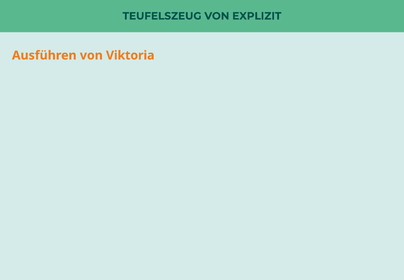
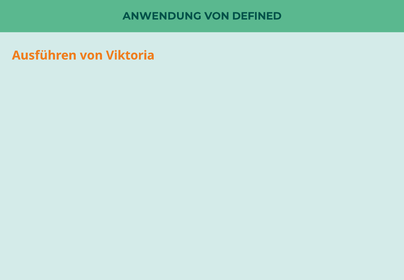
TEUFELSZEUG: TEUFELSZEUG -> ANWENDUNG
EXPLIZIT: EXPLIZIT -> DEFINED
